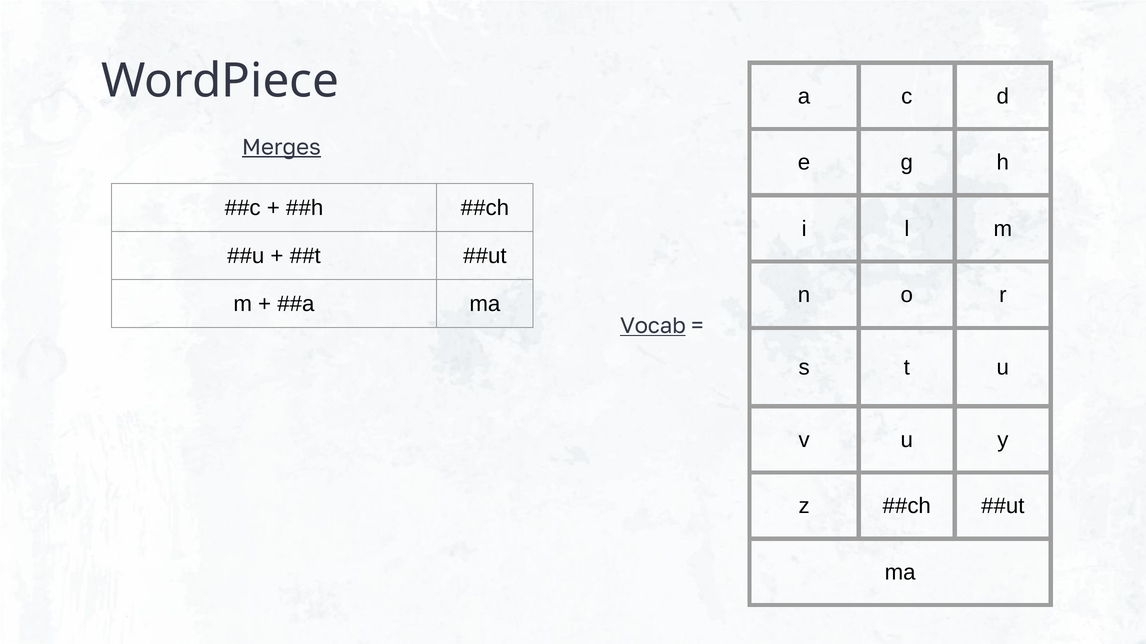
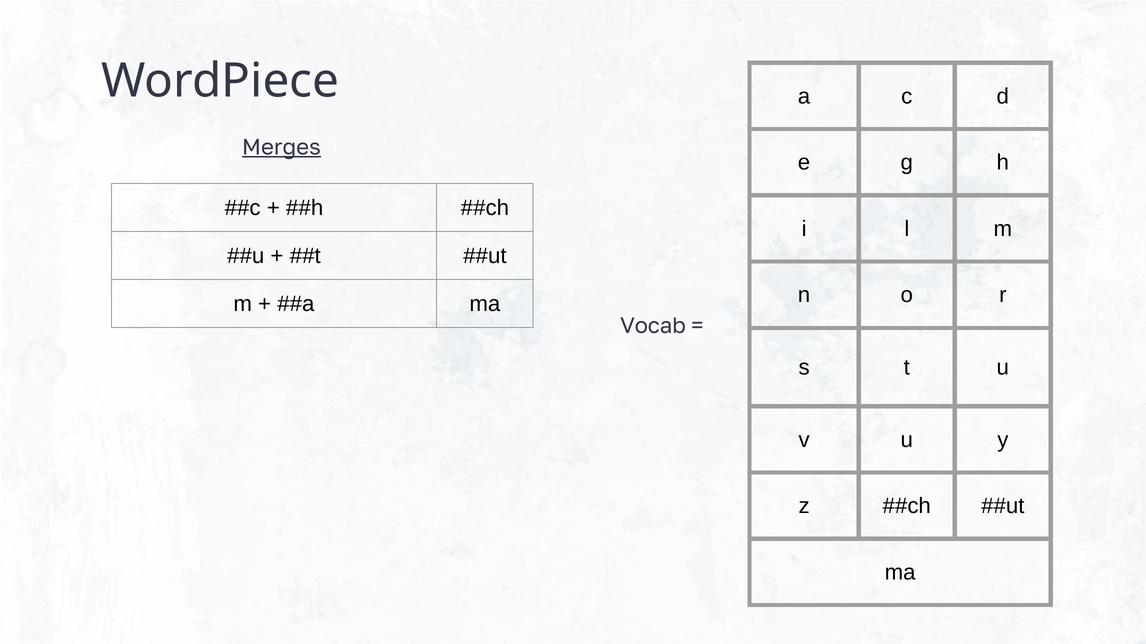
Vocab underline: present -> none
